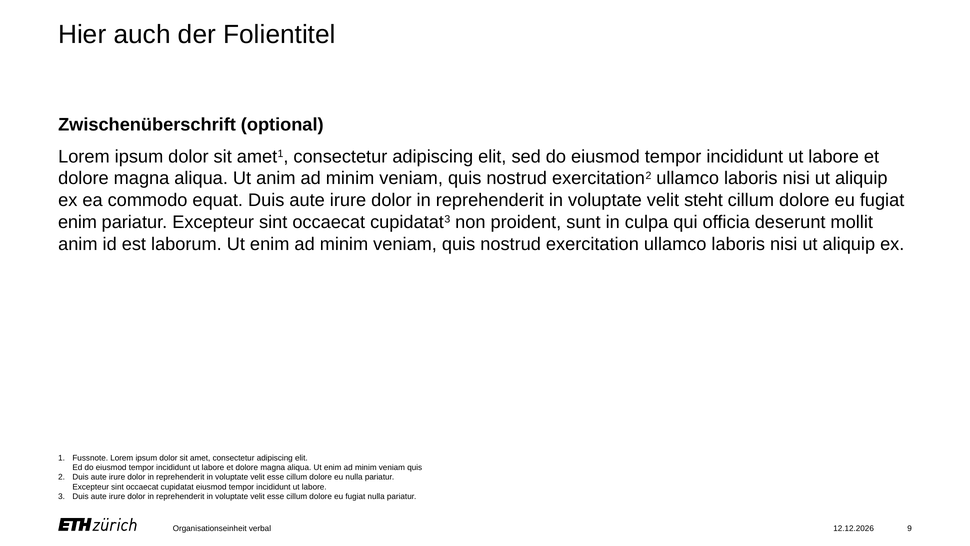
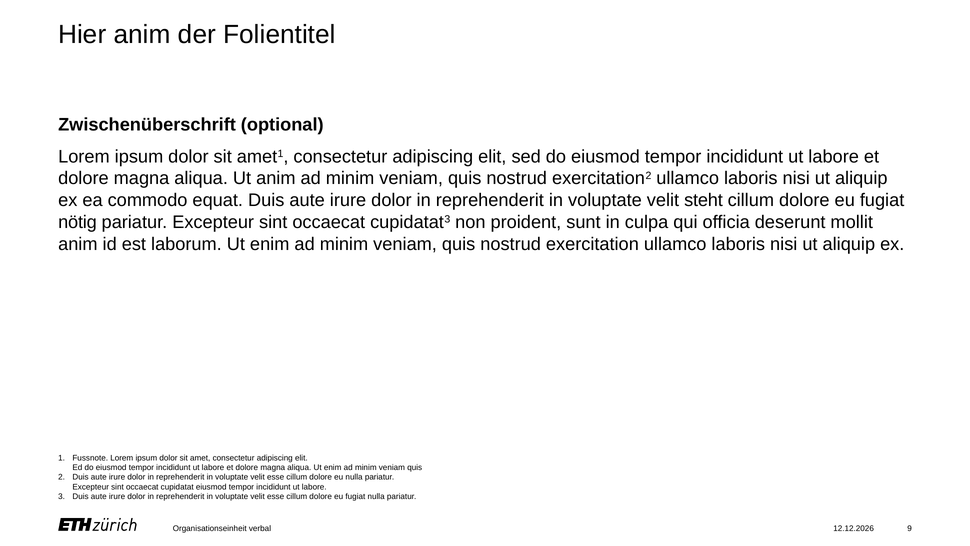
Hier auch: auch -> anim
enim at (77, 222): enim -> nötig
